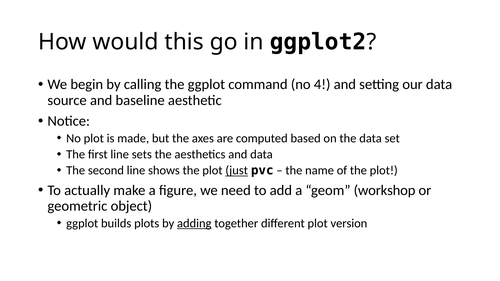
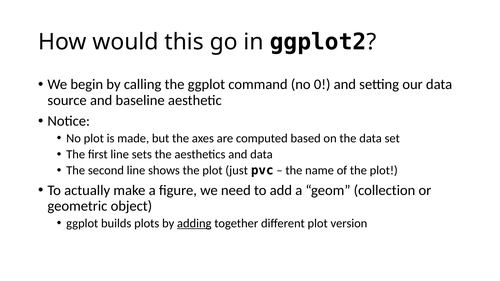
4: 4 -> 0
just underline: present -> none
workshop: workshop -> collection
